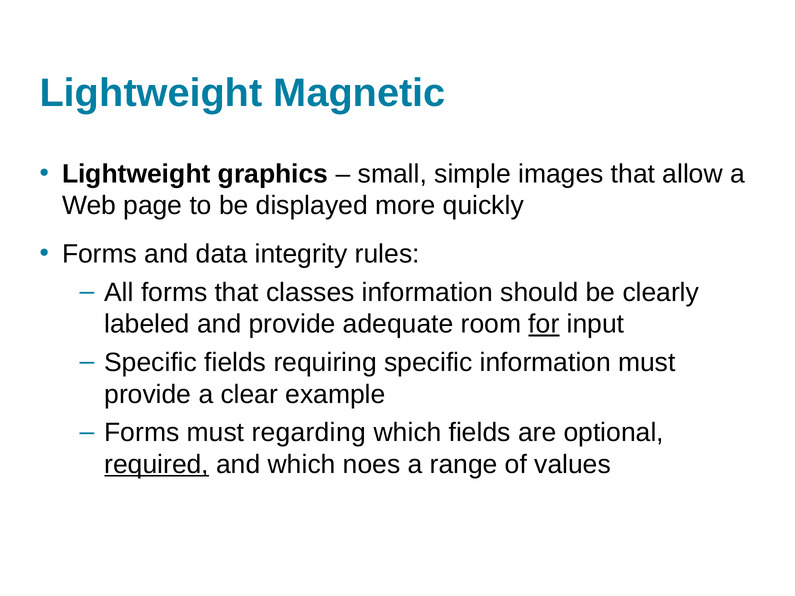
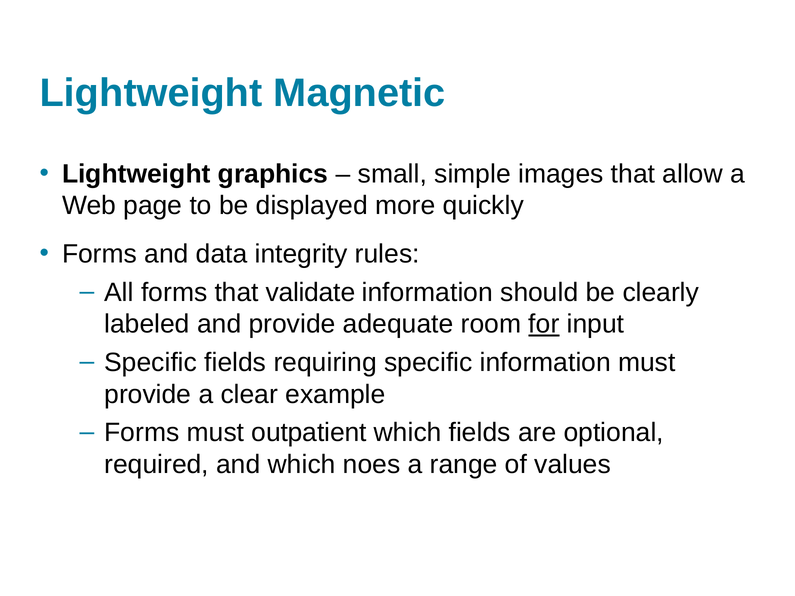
classes: classes -> validate
regarding: regarding -> outpatient
required underline: present -> none
